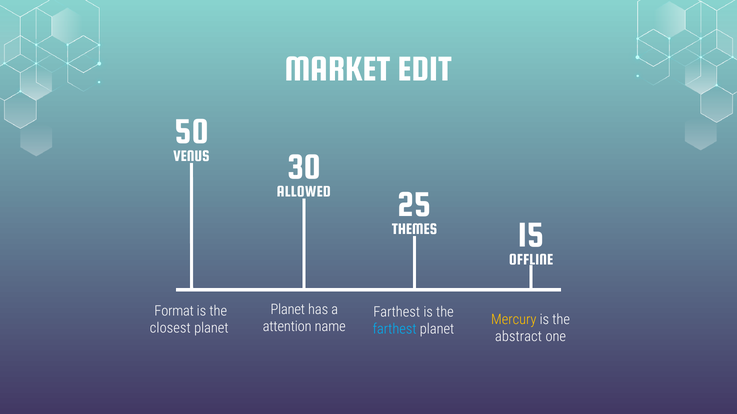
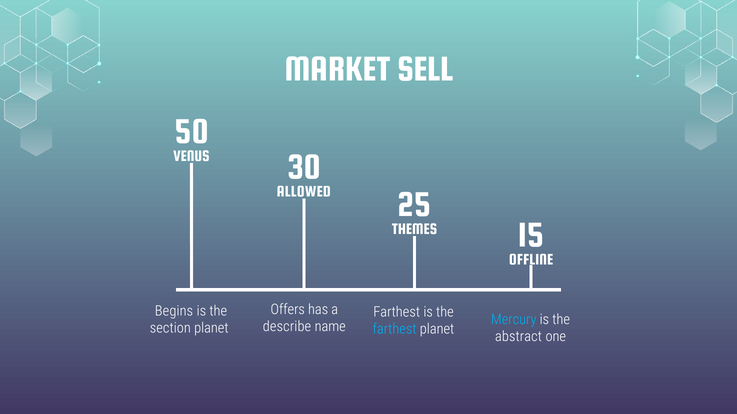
EDIT: EDIT -> SELL
Planet at (288, 310): Planet -> Offers
Format: Format -> Begins
Mercury colour: yellow -> light blue
attention: attention -> describe
closest: closest -> section
